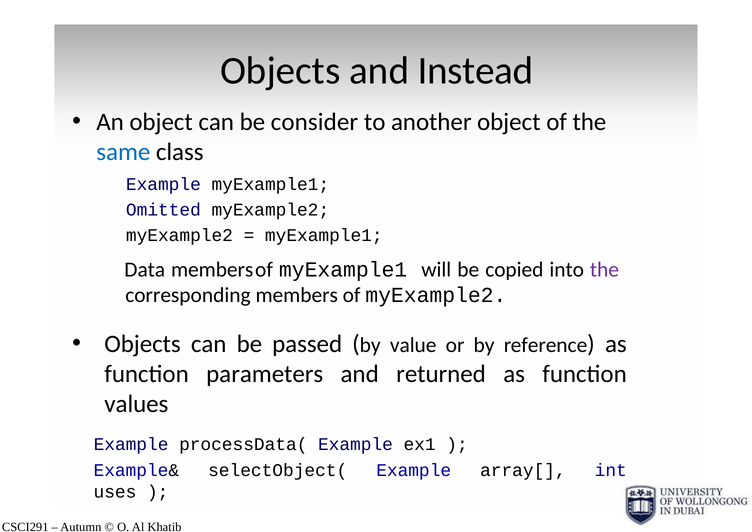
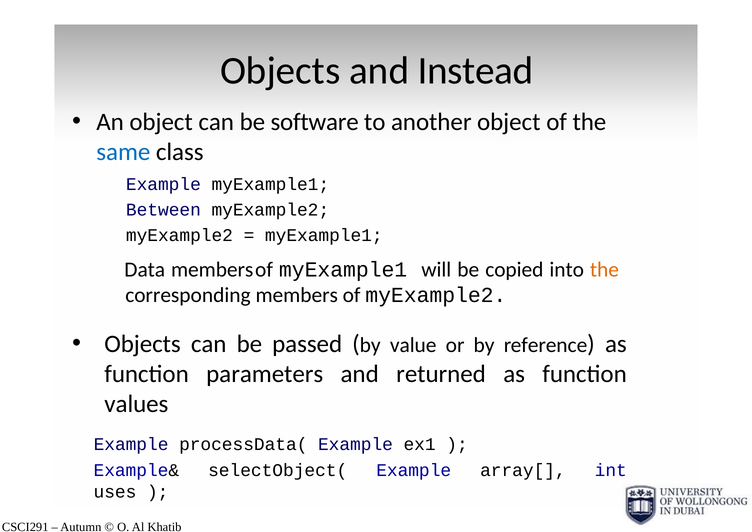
consider: consider -> software
Omitted: Omitted -> Between
the at (604, 270) colour: purple -> orange
